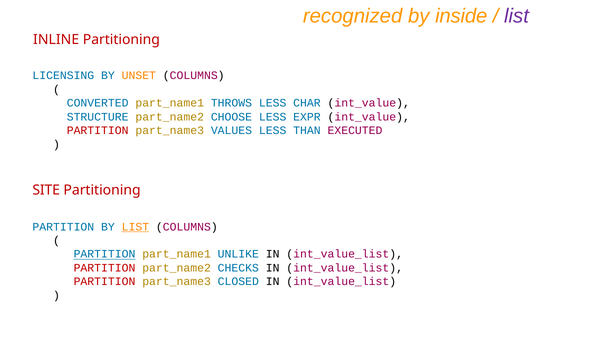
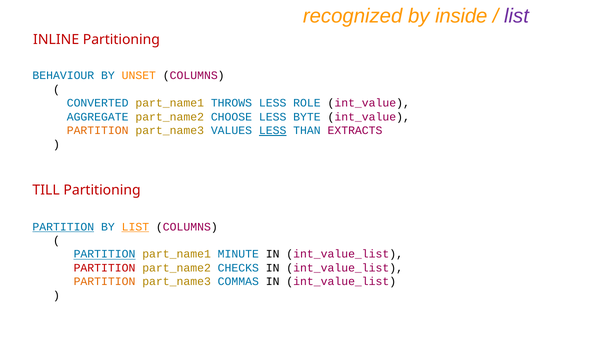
LICENSING: LICENSING -> BEHAVIOUR
CHAR: CHAR -> ROLE
STRUCTURE: STRUCTURE -> AGGREGATE
EXPR: EXPR -> BYTE
PARTITION at (98, 131) colour: red -> orange
LESS at (273, 131) underline: none -> present
EXECUTED: EXECUTED -> EXTRACTS
SITE: SITE -> TILL
PARTITION at (63, 227) underline: none -> present
UNLIKE: UNLIKE -> MINUTE
PARTITION at (105, 282) colour: red -> orange
CLOSED: CLOSED -> COMMAS
